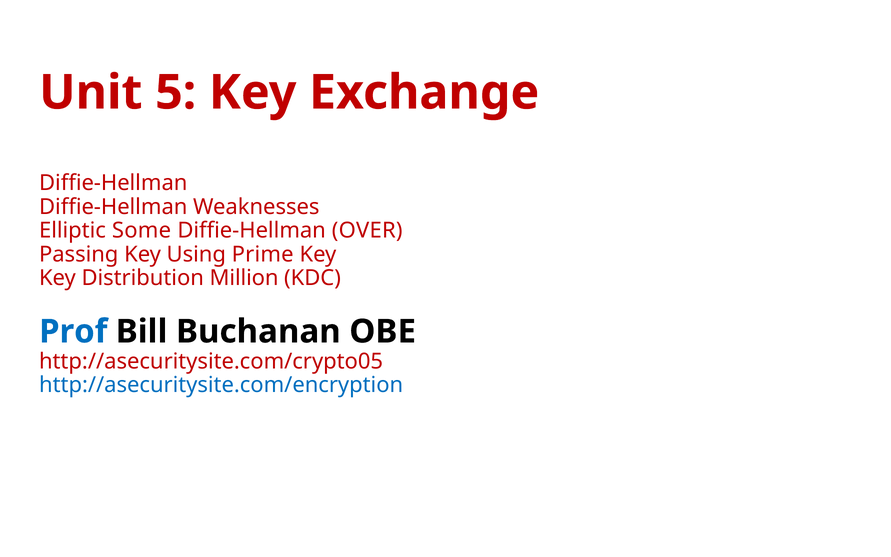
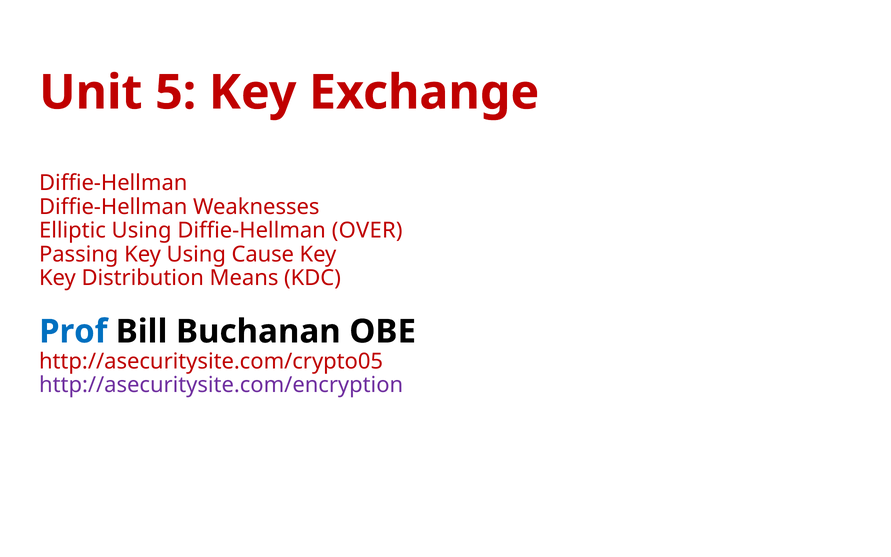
Elliptic Some: Some -> Using
Prime: Prime -> Cause
Million: Million -> Means
http://asecuritysite.com/encryption colour: blue -> purple
